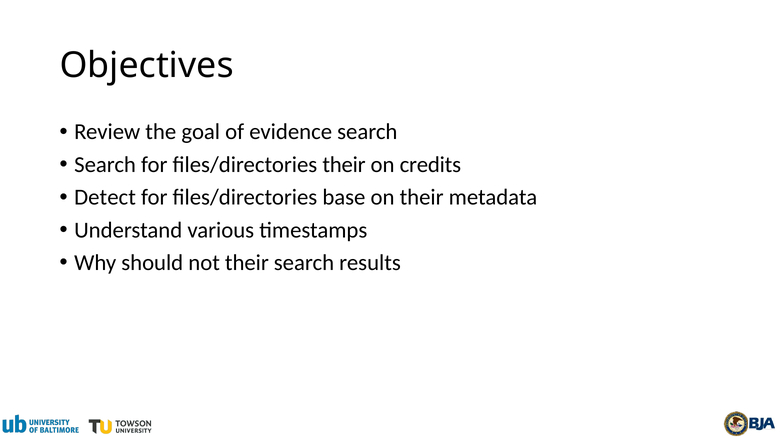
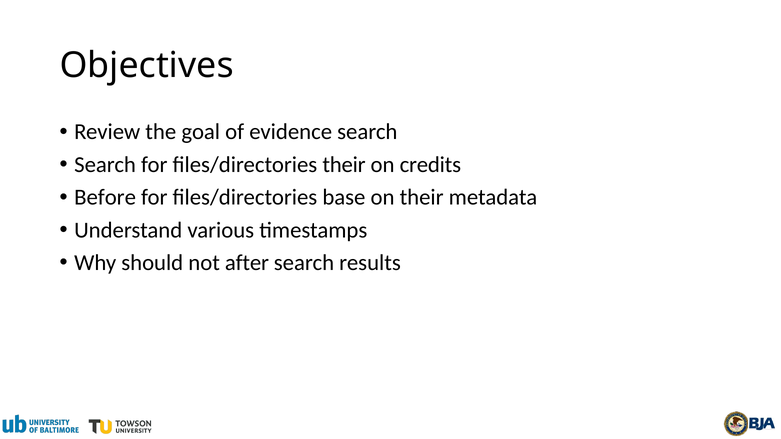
Detect: Detect -> Before
not their: their -> after
